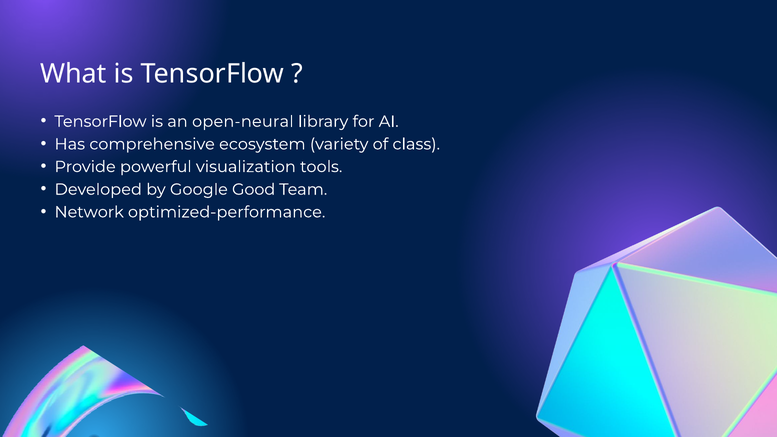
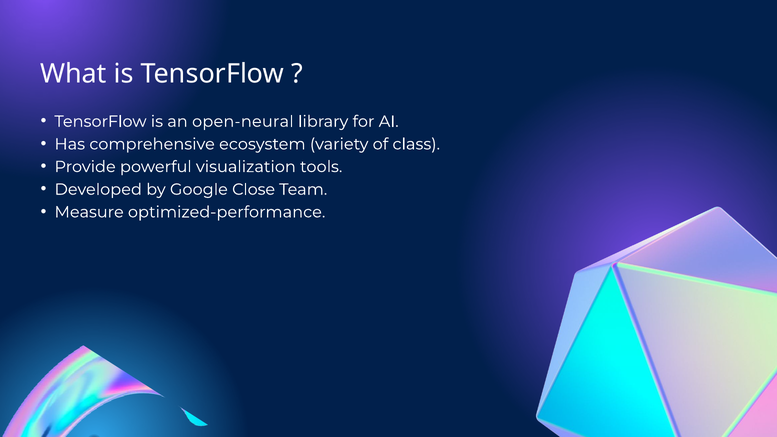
Good: Good -> Close
Network: Network -> Measure
